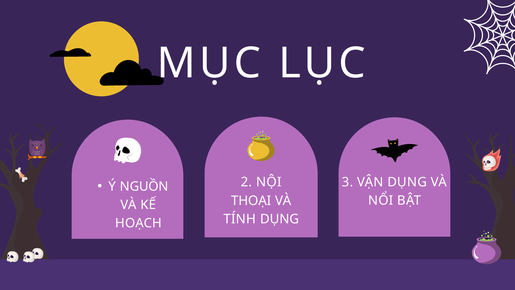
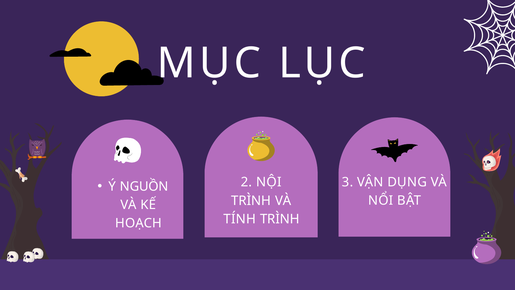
THOẠI at (251, 200): THOẠI -> TRÌNH
TÍNH DỤNG: DỤNG -> TRÌNH
